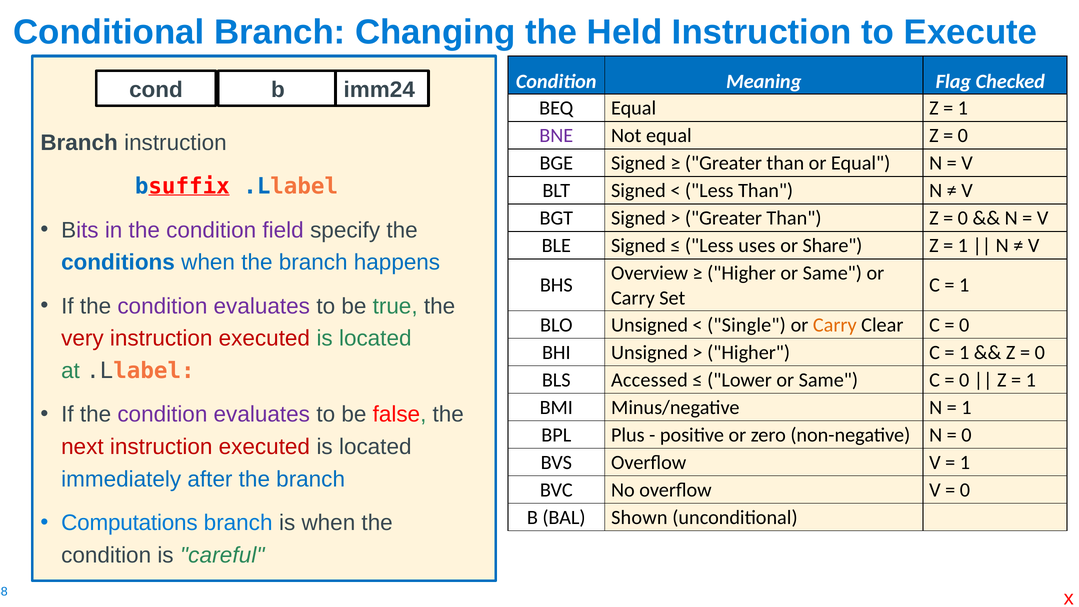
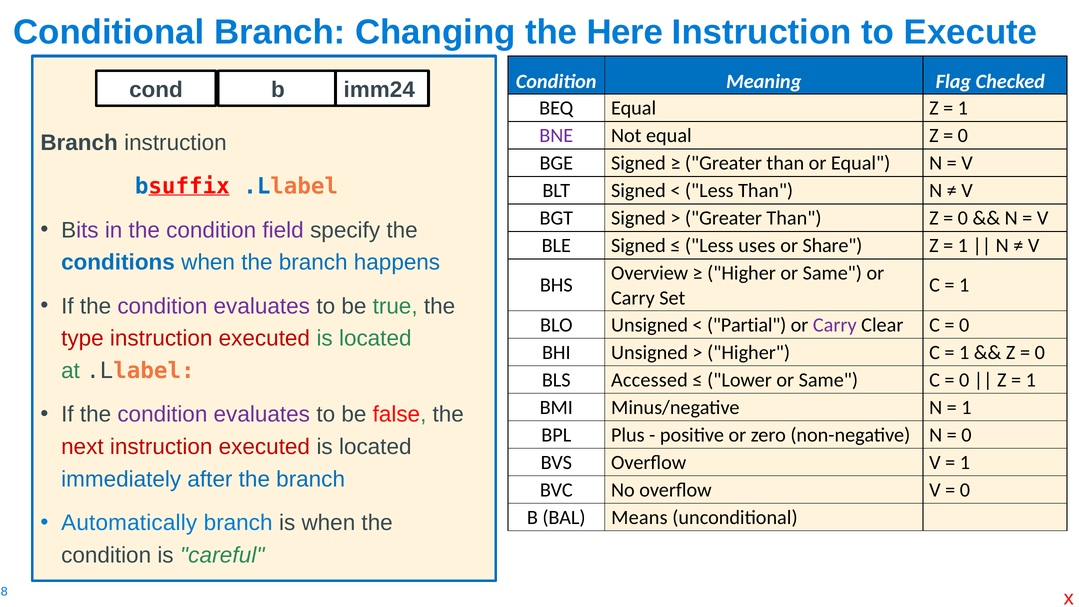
Held: Held -> Here
Single: Single -> Partial
Carry at (835, 325) colour: orange -> purple
very: very -> type
Shown: Shown -> Means
Computations: Computations -> Automatically
